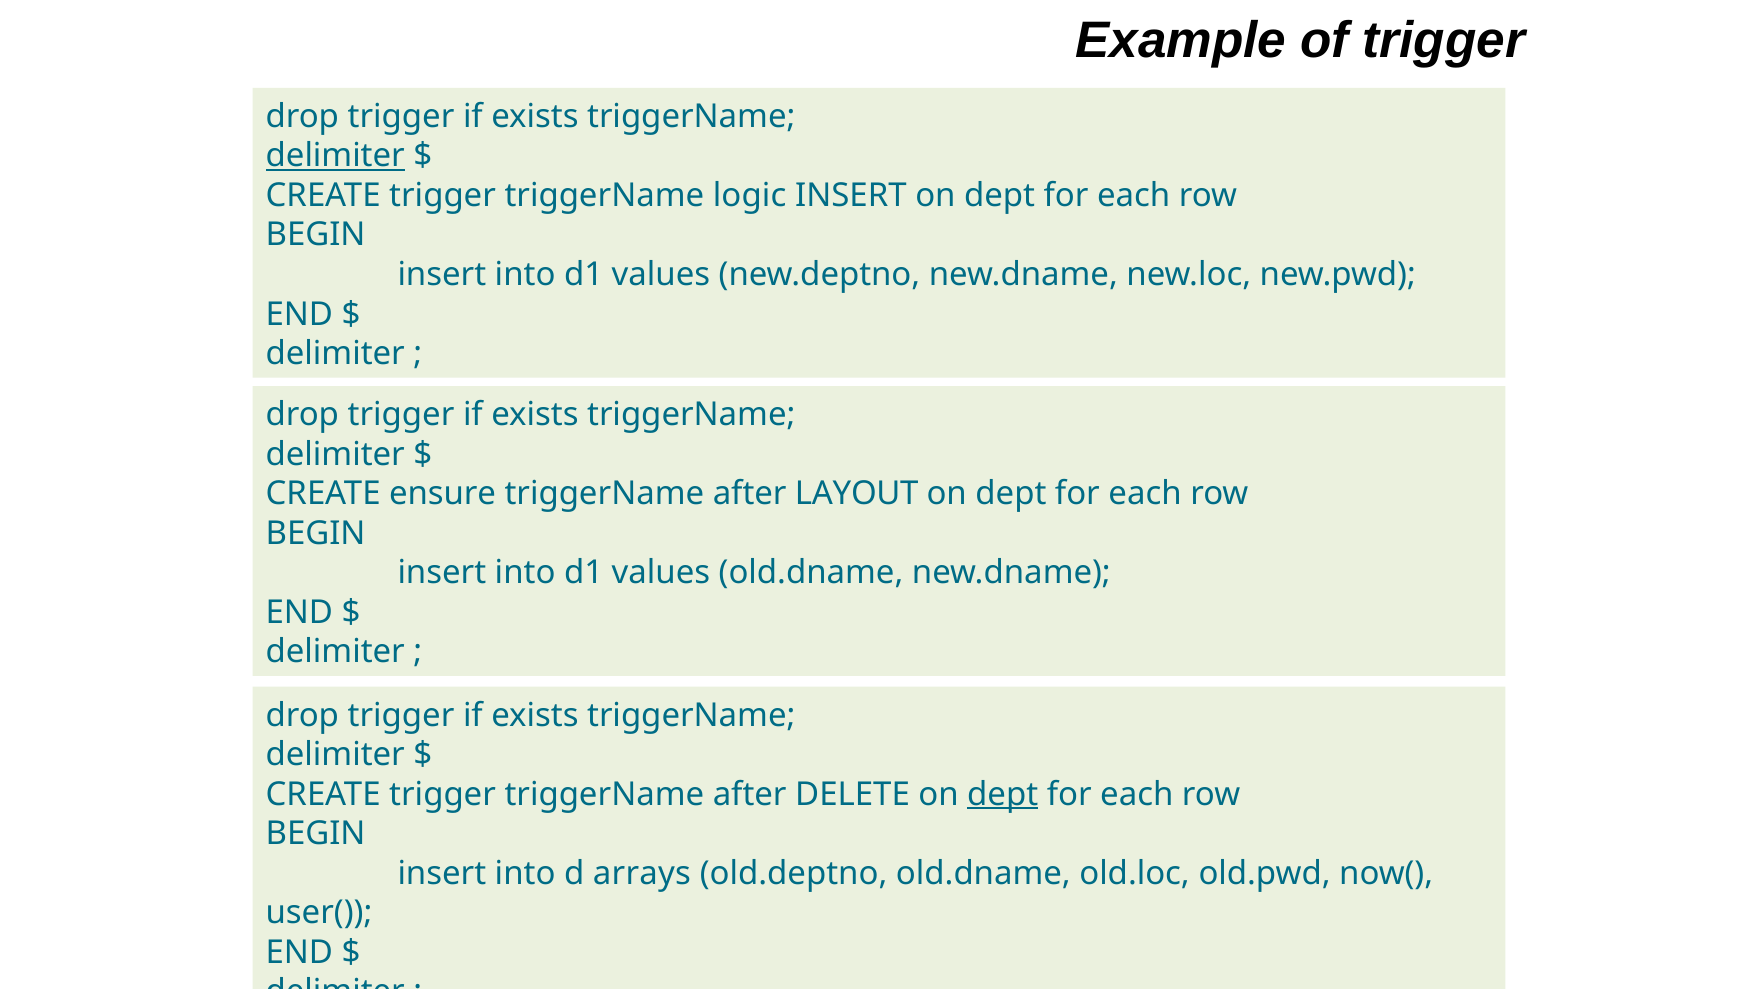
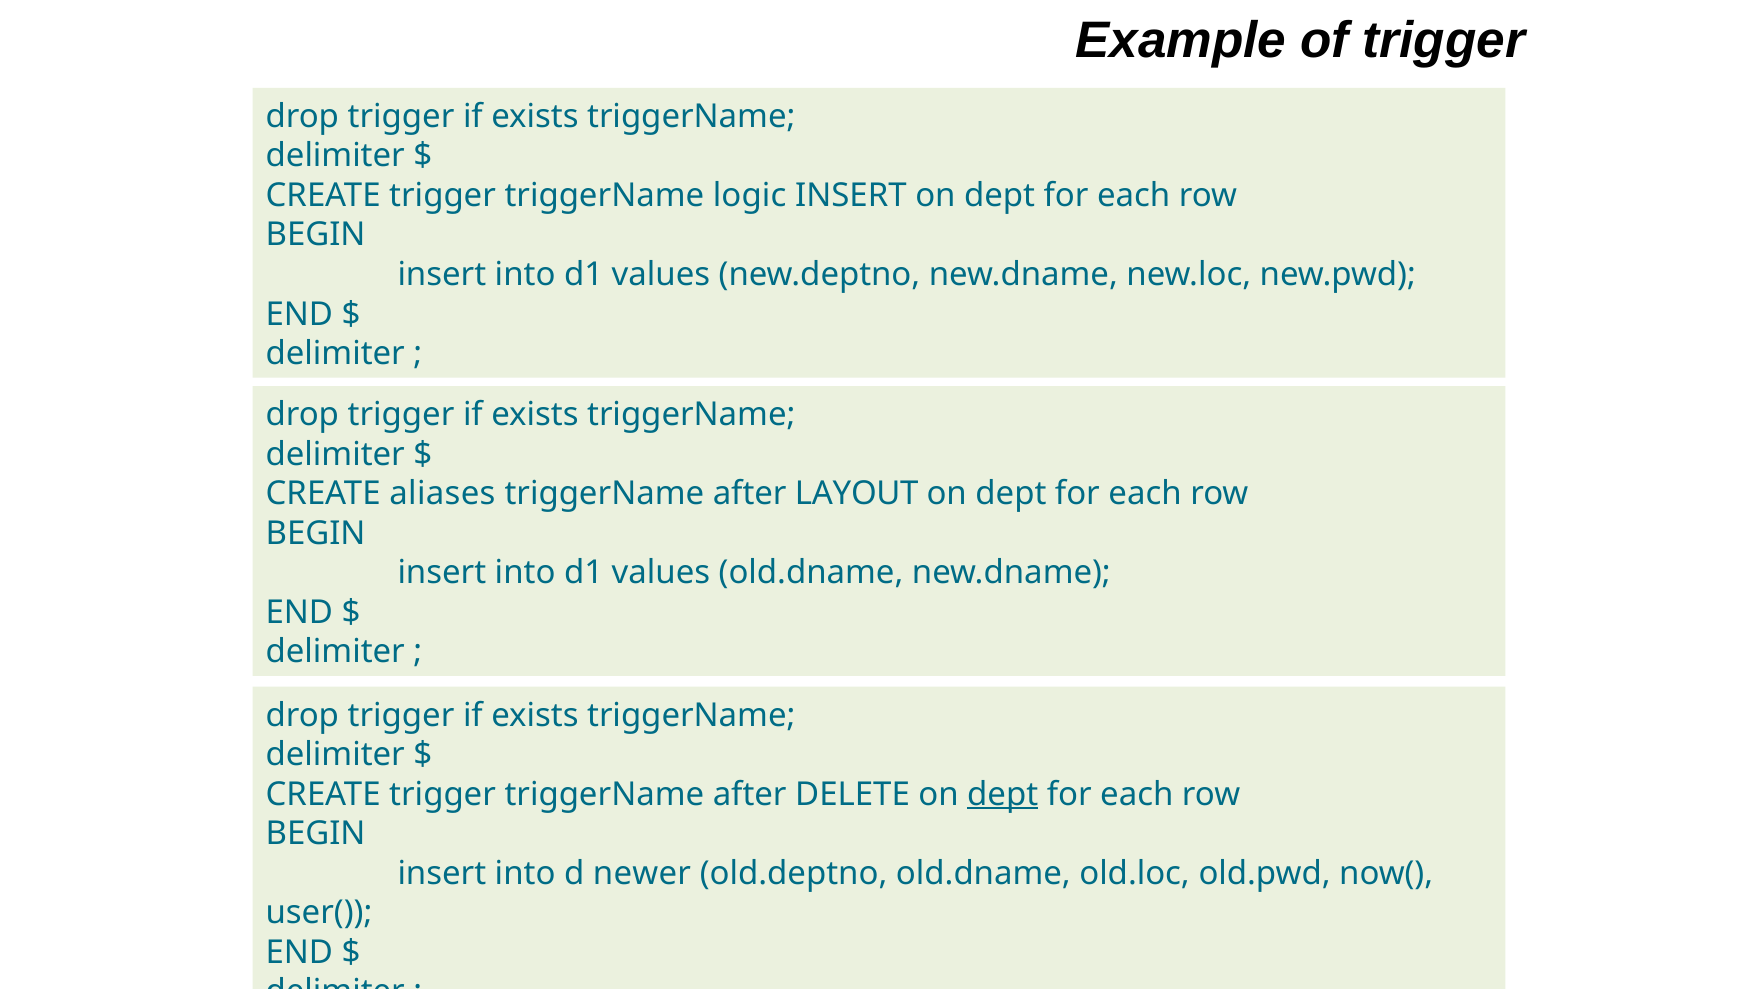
delimiter at (335, 156) underline: present -> none
ensure: ensure -> aliases
arrays: arrays -> newer
